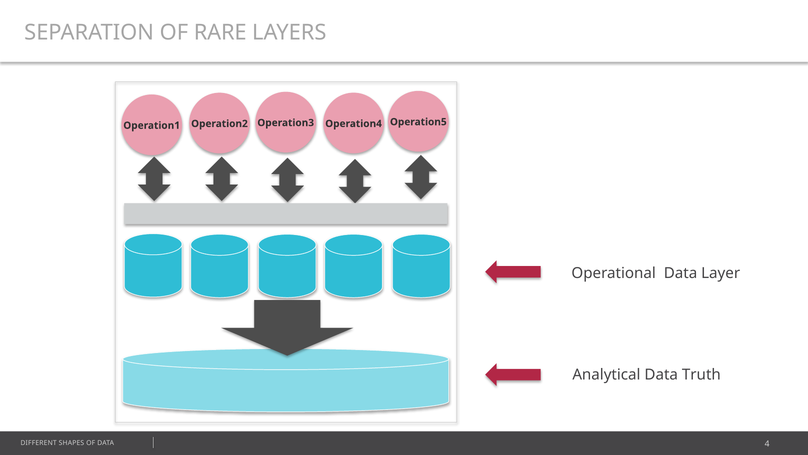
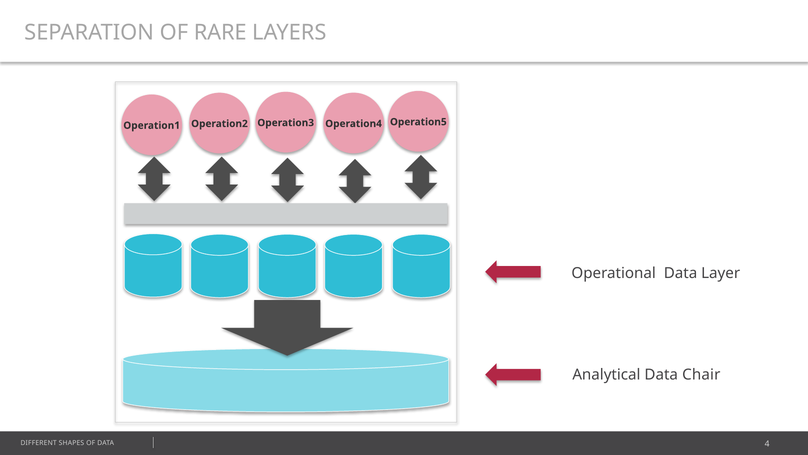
Truth: Truth -> Chair
